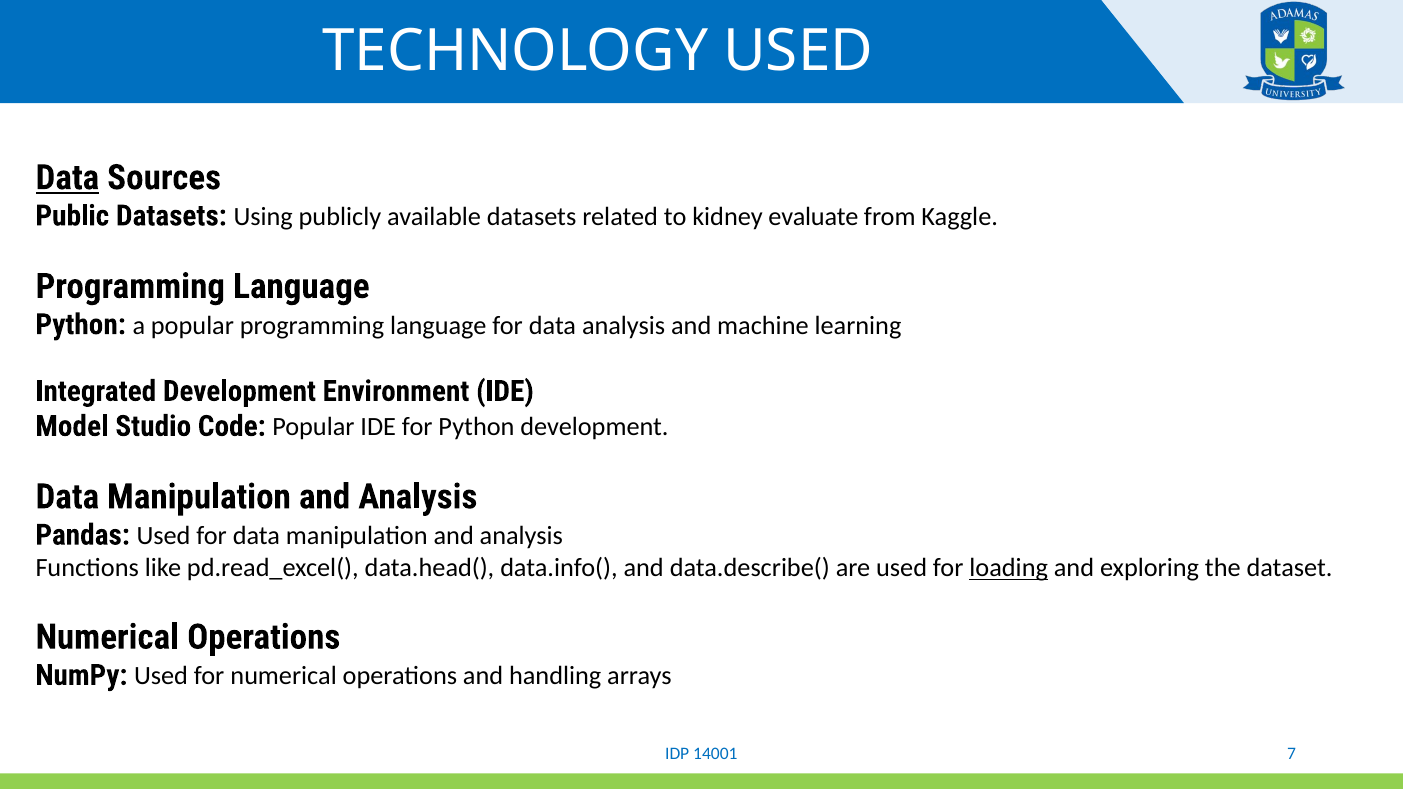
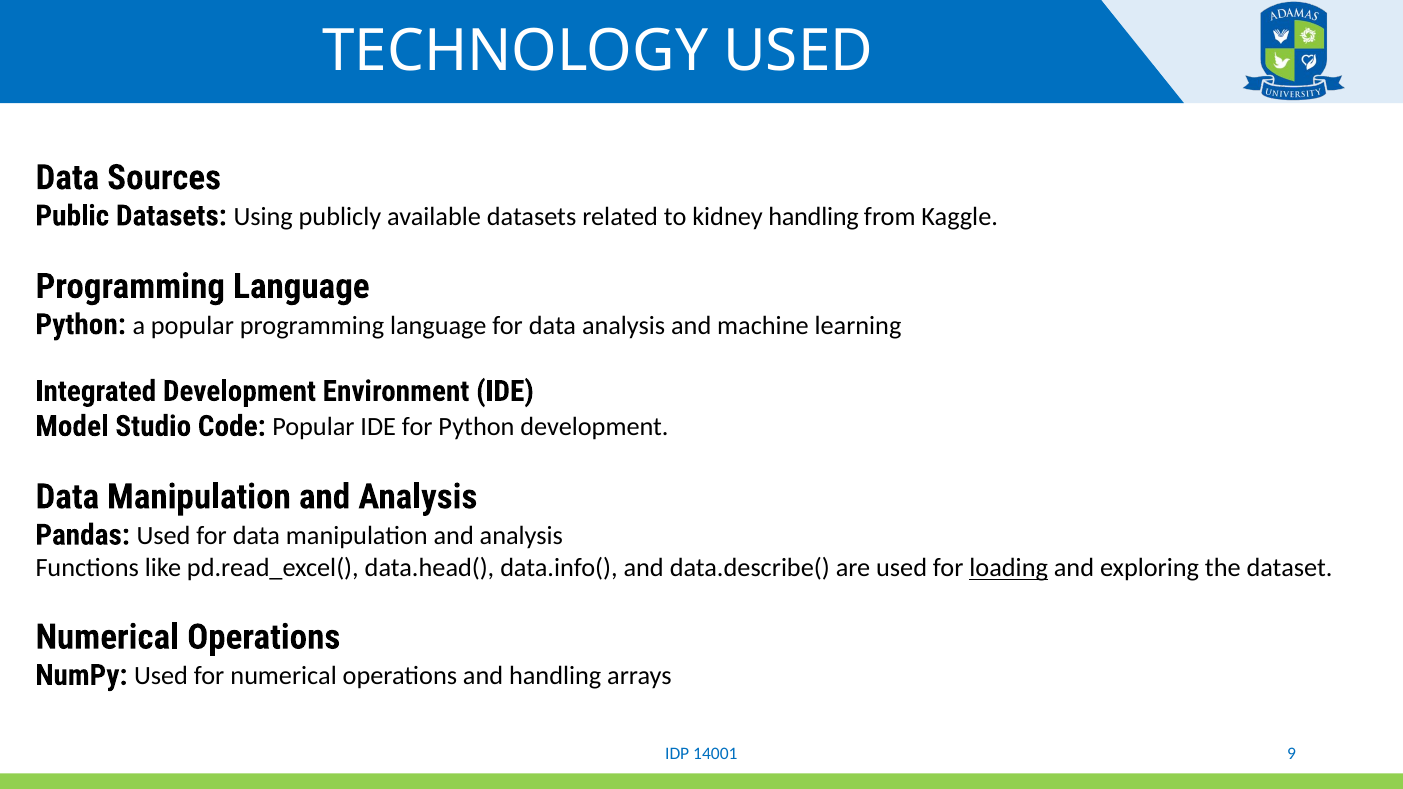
Data at (67, 178) underline: present -> none
kidney evaluate: evaluate -> handling
7: 7 -> 9
